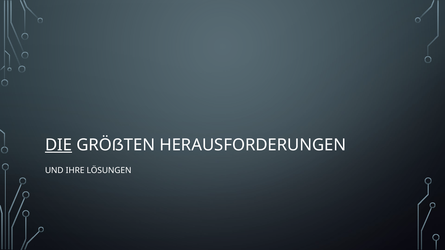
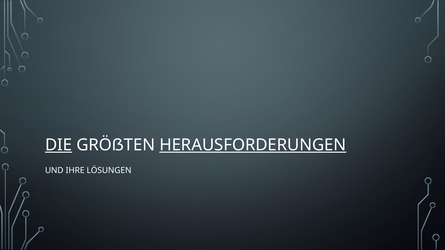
HERAUSFORDERUNGEN underline: none -> present
